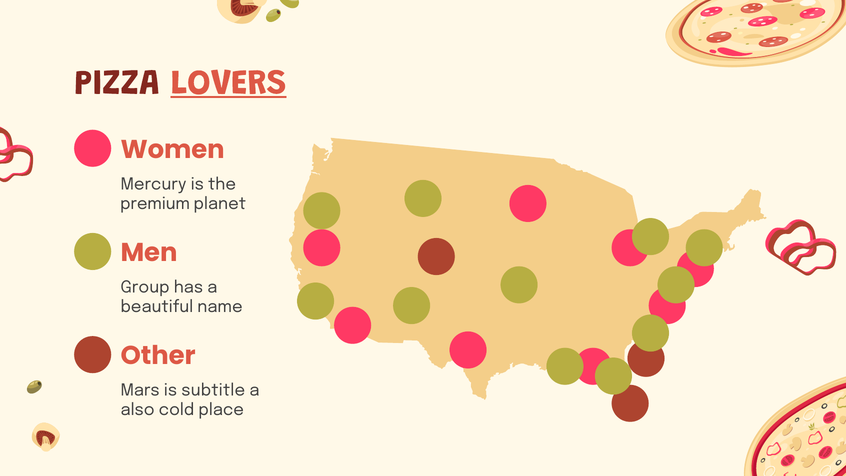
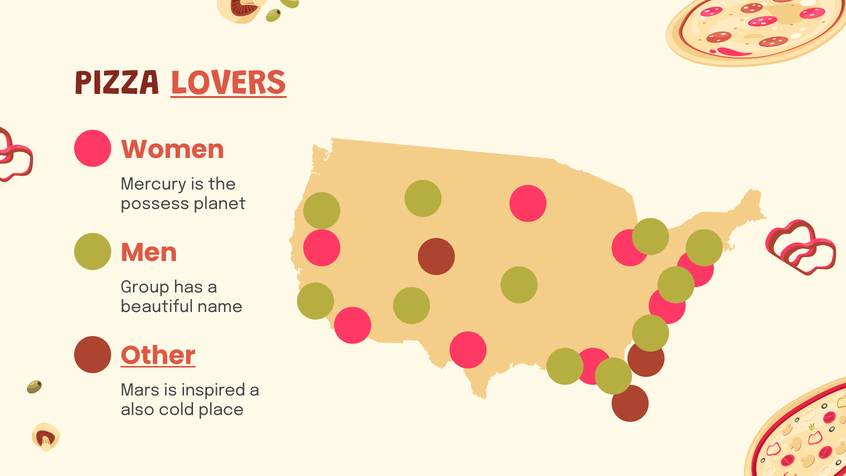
premium: premium -> possess
Other underline: none -> present
subtitle: subtitle -> inspired
